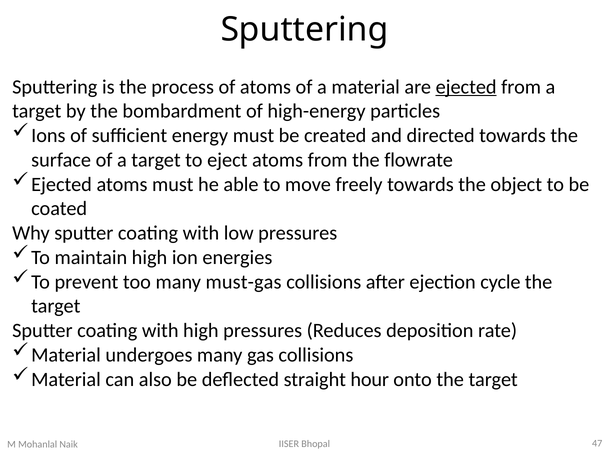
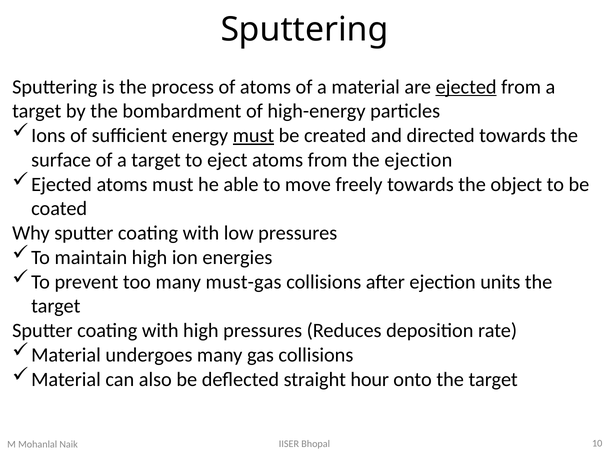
must at (253, 136) underline: none -> present
the flowrate: flowrate -> ejection
cycle: cycle -> units
47: 47 -> 10
